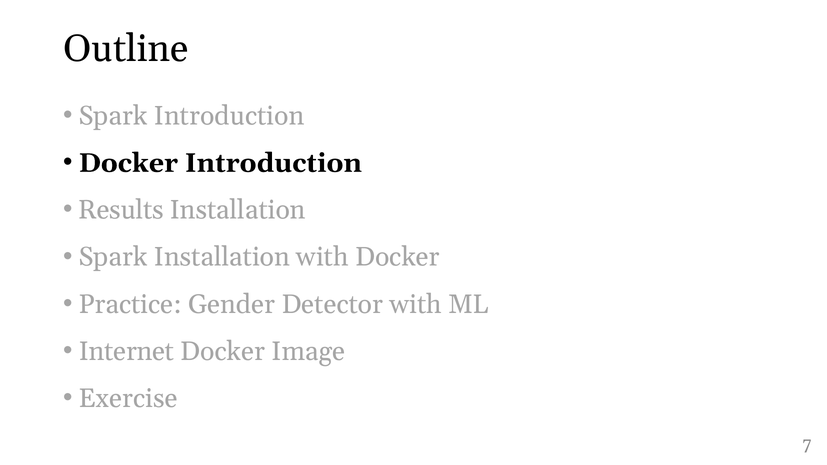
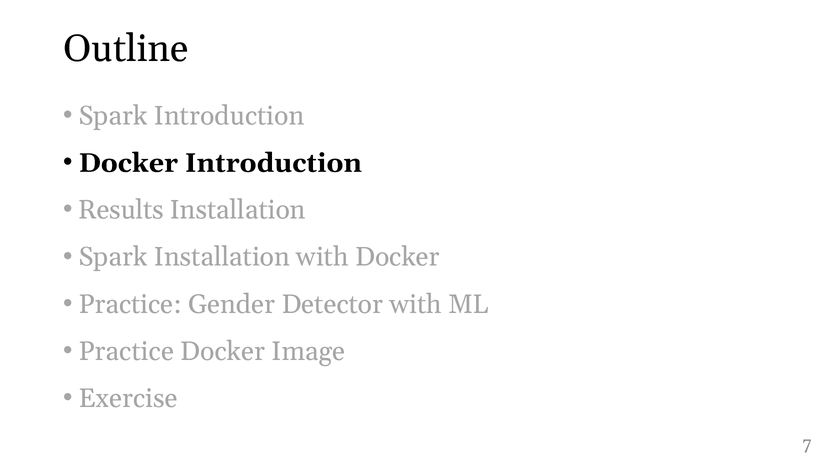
Internet at (126, 351): Internet -> Practice
